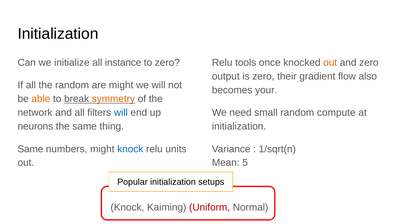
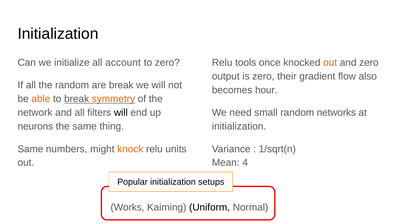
instance: instance -> account
are might: might -> break
your: your -> hour
will at (121, 113) colour: blue -> black
compute: compute -> networks
knock at (130, 149) colour: blue -> orange
5: 5 -> 4
Knock at (127, 208): Knock -> Works
Uniform colour: red -> black
